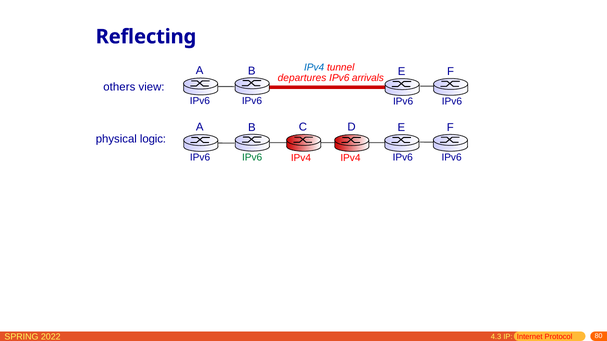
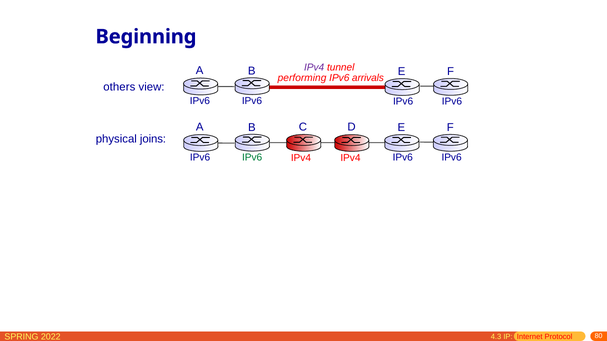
Reflecting: Reflecting -> Beginning
IPv4 at (314, 68) colour: blue -> purple
departures: departures -> performing
logic: logic -> joins
